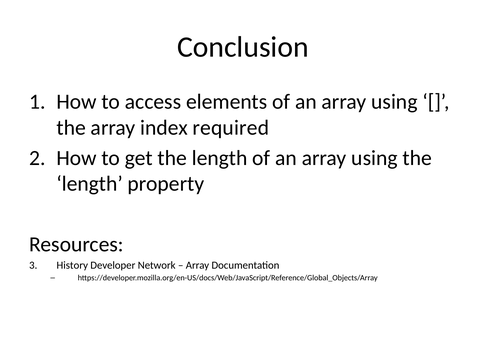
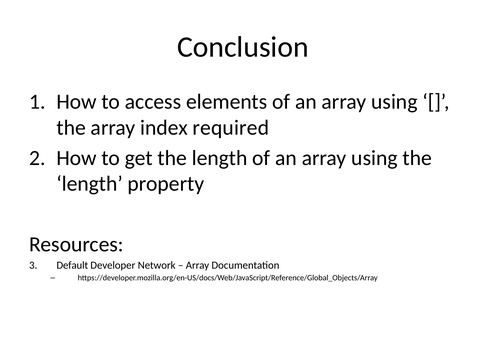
History: History -> Default
